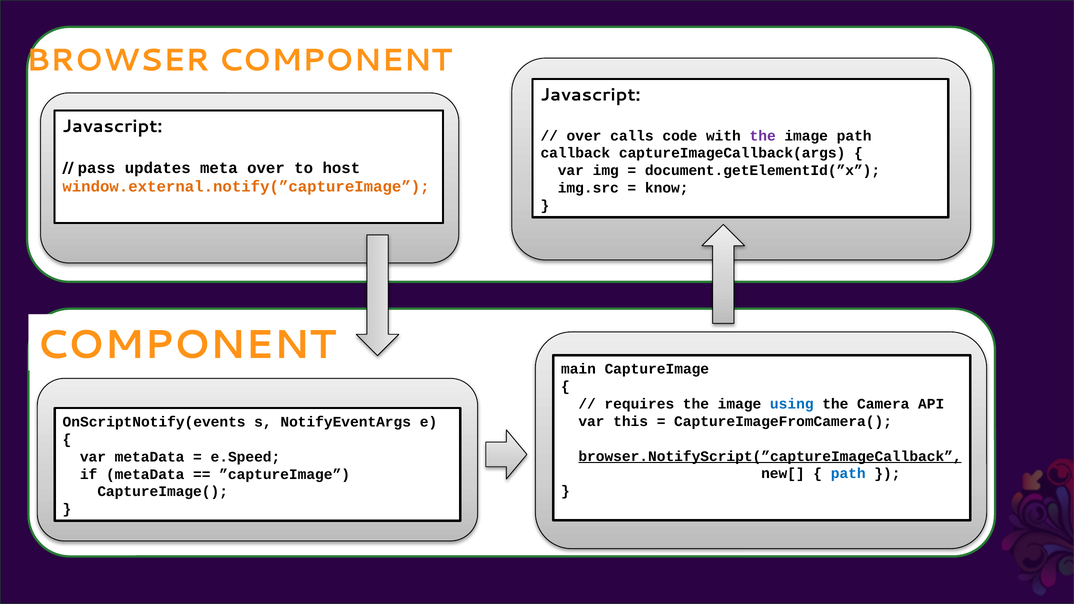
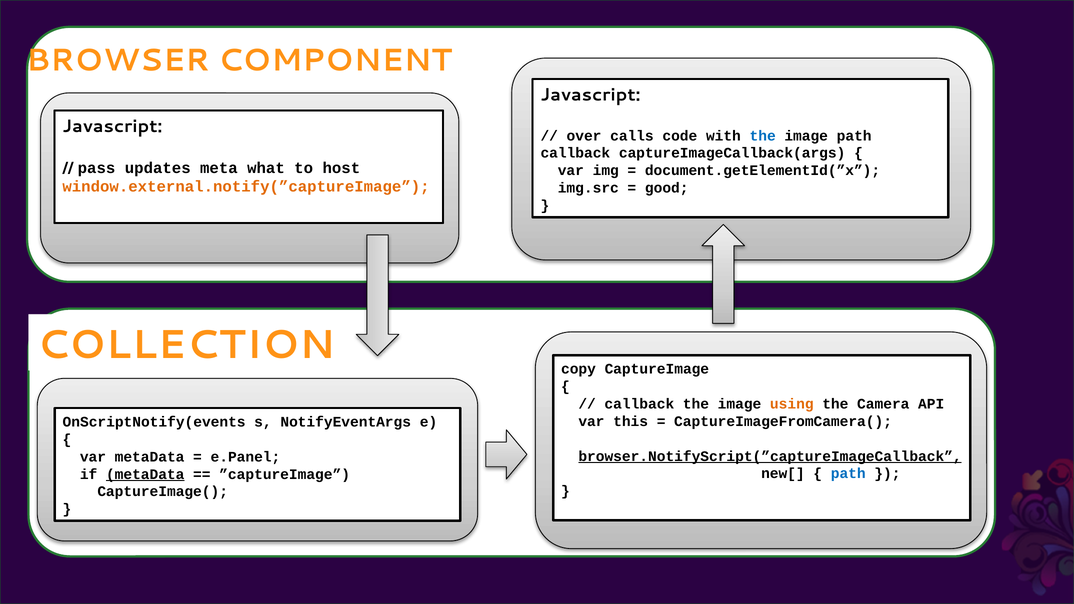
the at (763, 136) colour: purple -> blue
meta over: over -> what
know: know -> good
COMPONENT at (186, 345): COMPONENT -> COLLECTION
main: main -> copy
requires at (639, 404): requires -> callback
using colour: blue -> orange
e.Speed: e.Speed -> e.Panel
metaData at (145, 474) underline: none -> present
